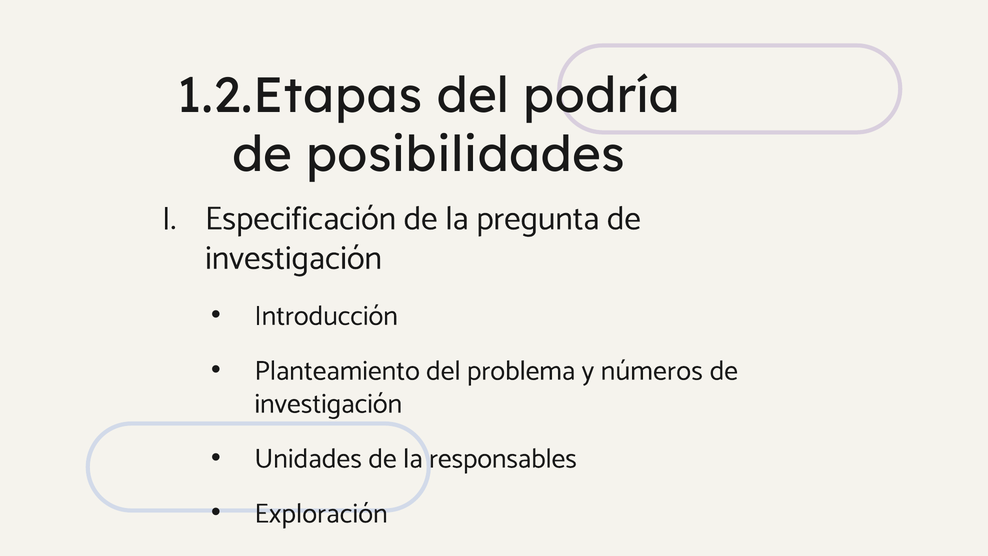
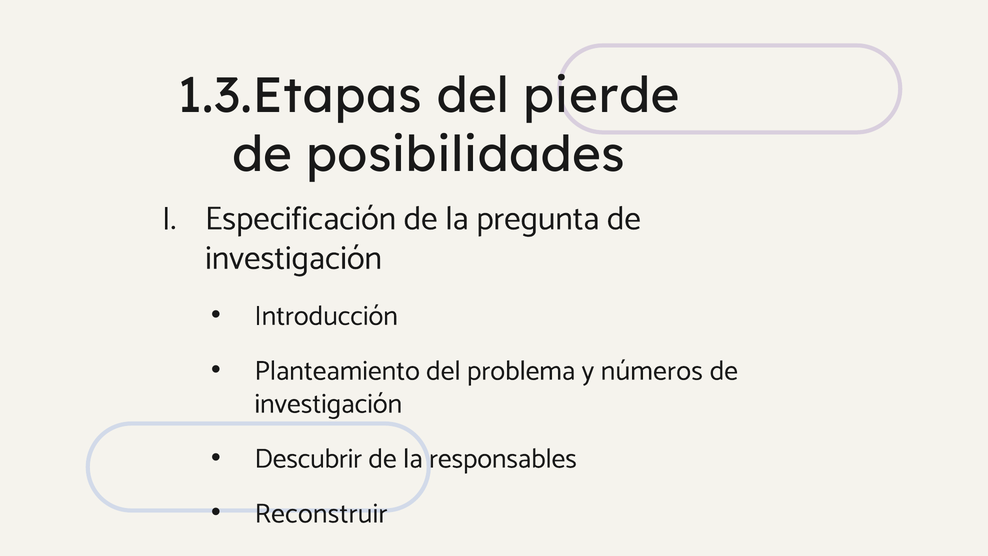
1.2.Etapas: 1.2.Etapas -> 1.3.Etapas
podría: podría -> pierde
Unidades: Unidades -> Descubrir
Exploración: Exploración -> Reconstruir
